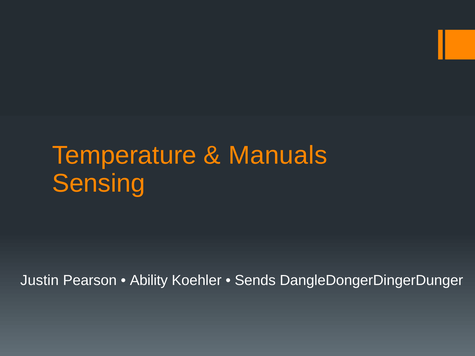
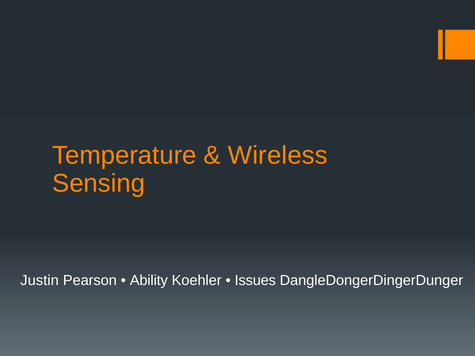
Manuals: Manuals -> Wireless
Sends: Sends -> Issues
